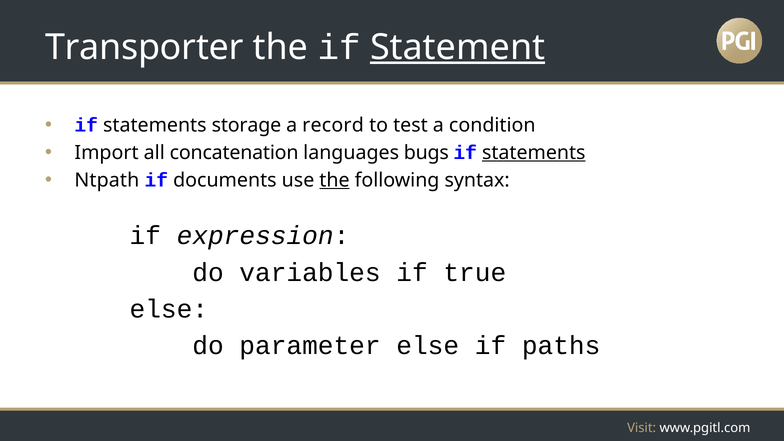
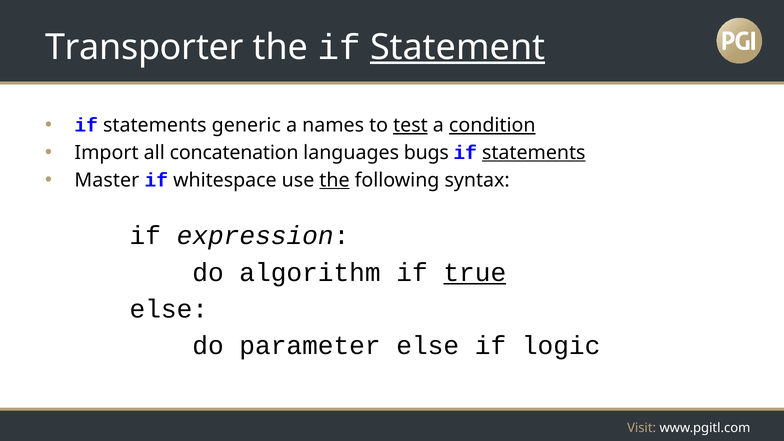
storage: storage -> generic
record: record -> names
test underline: none -> present
condition underline: none -> present
Ntpath: Ntpath -> Master
documents: documents -> whitespace
variables: variables -> algorithm
true underline: none -> present
paths: paths -> logic
